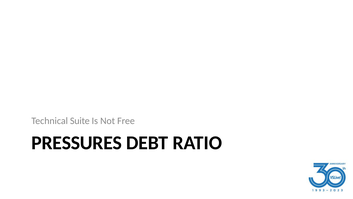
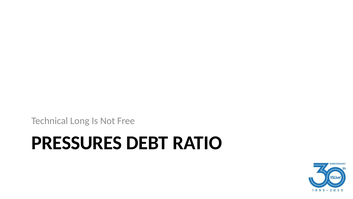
Suite: Suite -> Long
